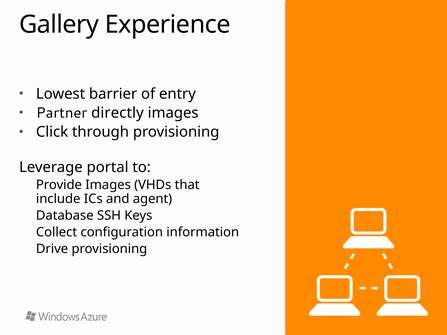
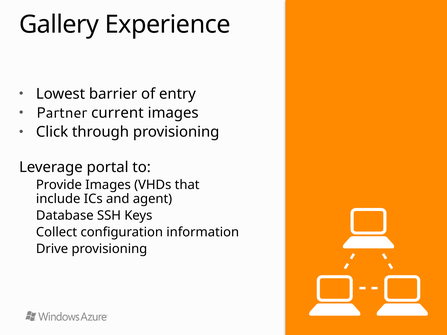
directly: directly -> current
